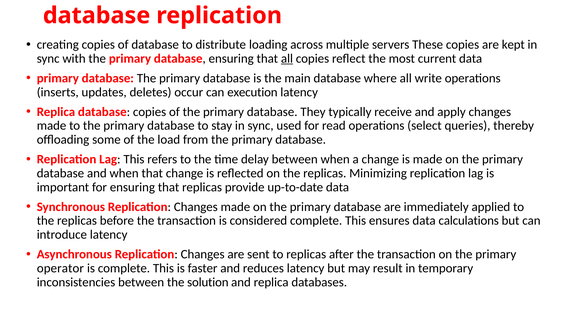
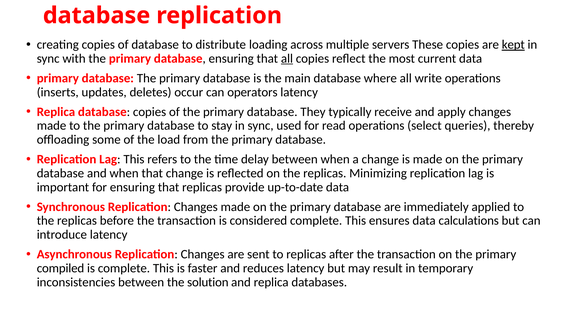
kept underline: none -> present
execution: execution -> operators
operator: operator -> compiled
